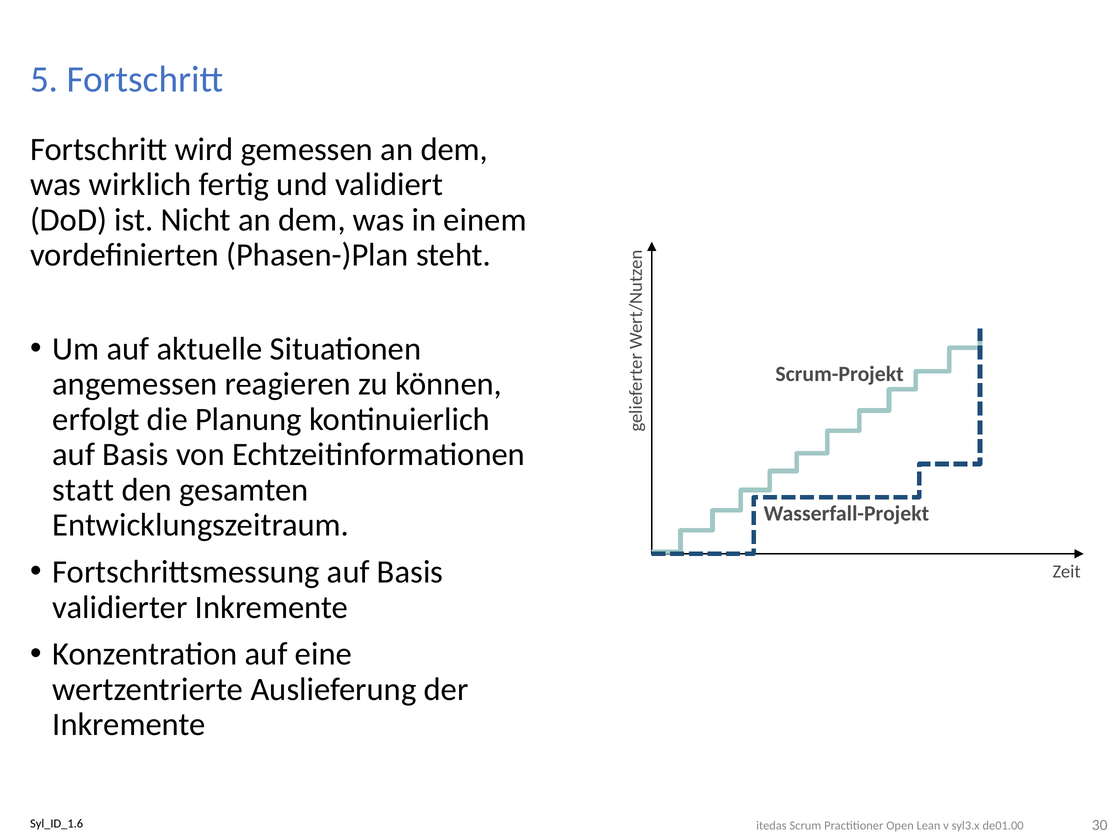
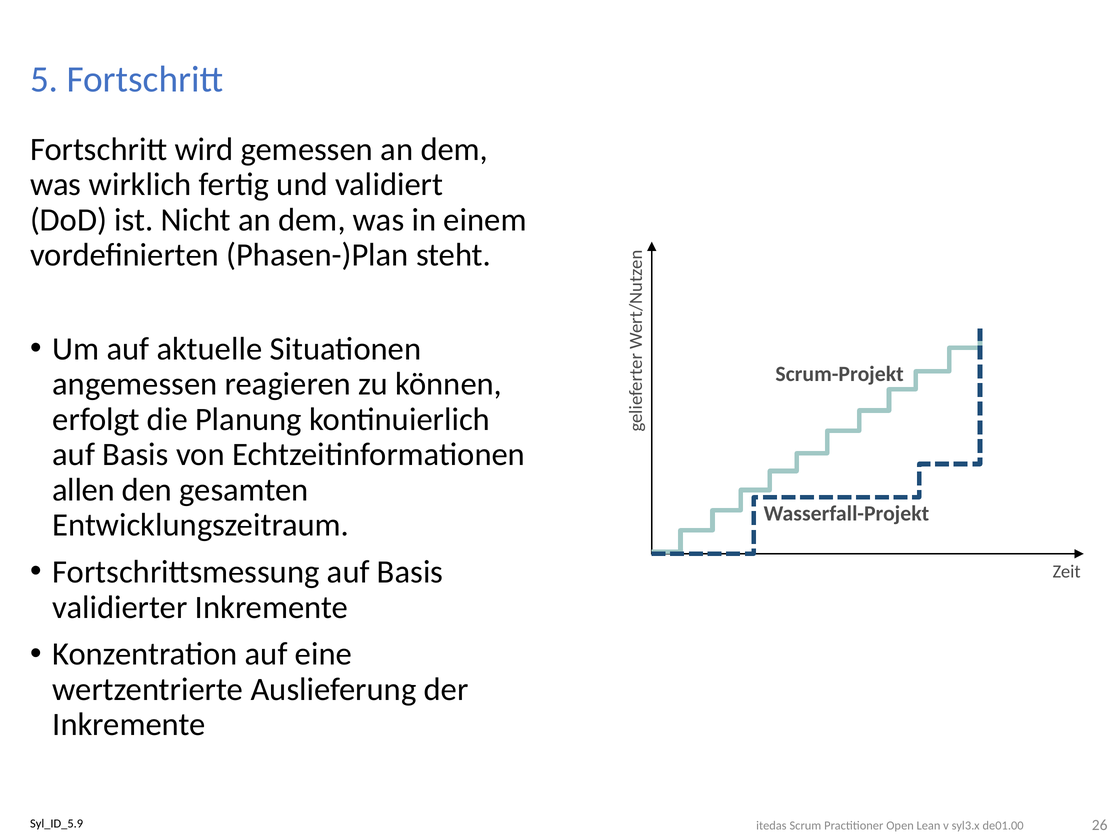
statt: statt -> allen
Syl_ID_1.6: Syl_ID_1.6 -> Syl_ID_5.9
30: 30 -> 26
